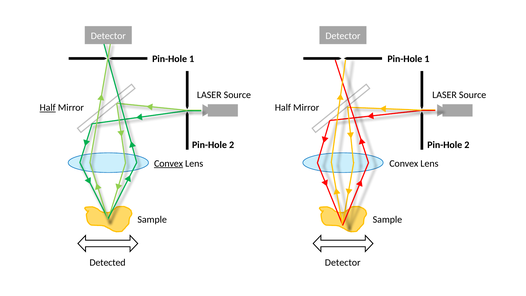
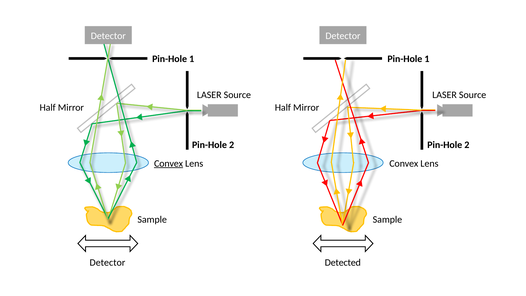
Half at (48, 108) underline: present -> none
Detected at (108, 262): Detected -> Detector
Detector at (343, 262): Detector -> Detected
